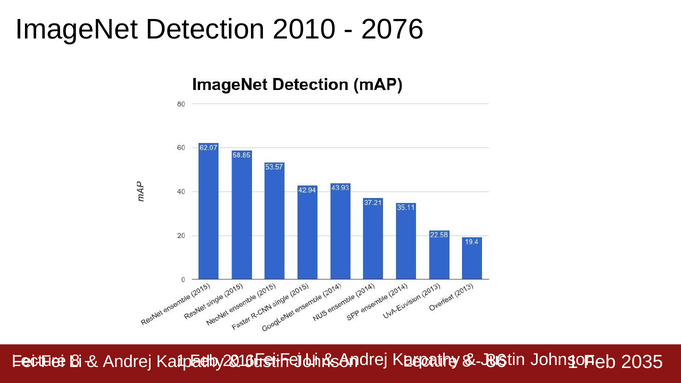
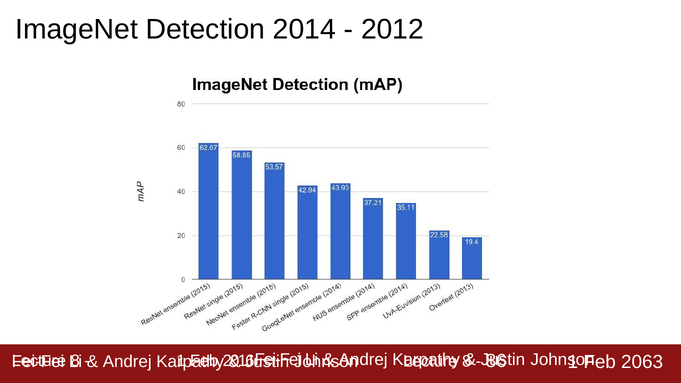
2010: 2010 -> 2014
2076: 2076 -> 2012
2035: 2035 -> 2063
